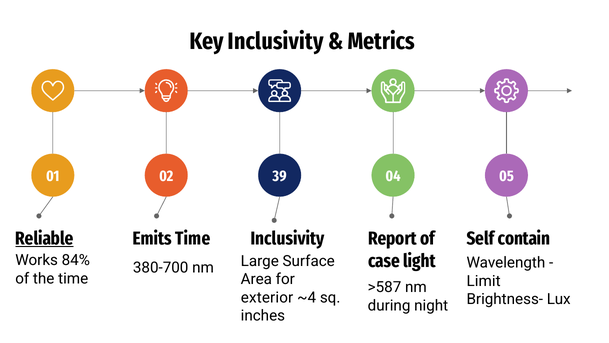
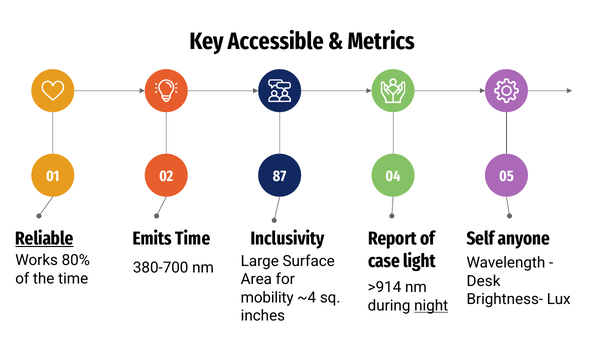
Key Inclusivity: Inclusivity -> Accessible
39: 39 -> 87
contain: contain -> anyone
84%: 84% -> 80%
Limit: Limit -> Desk
>587: >587 -> >914
exterior: exterior -> mobility
night underline: none -> present
